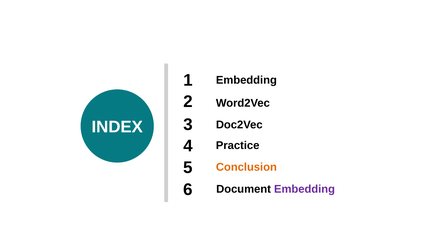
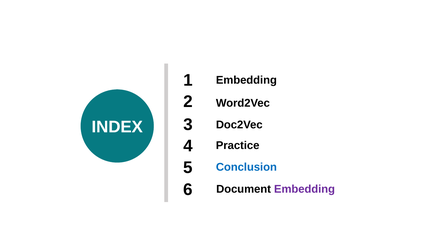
Conclusion colour: orange -> blue
